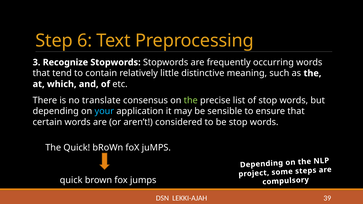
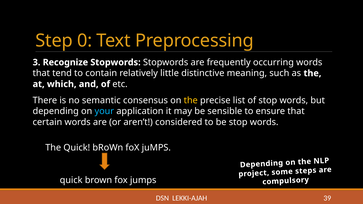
6: 6 -> 0
translate: translate -> semantic
the at (191, 100) colour: light green -> yellow
